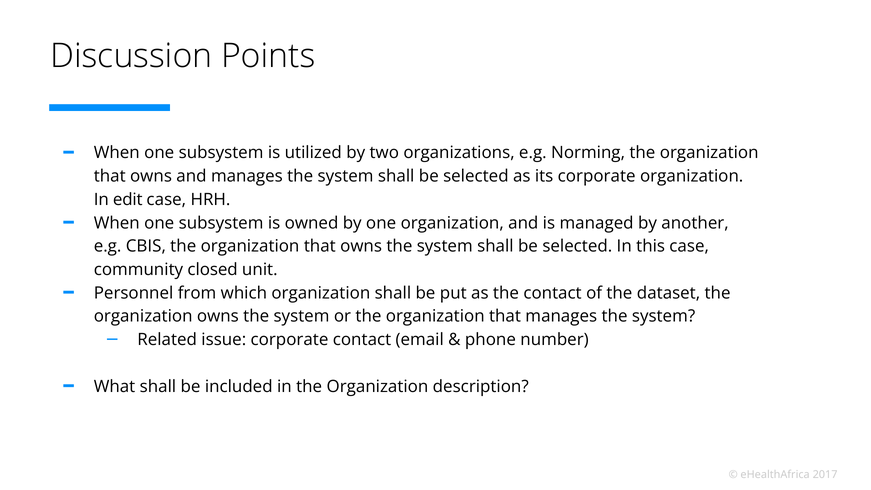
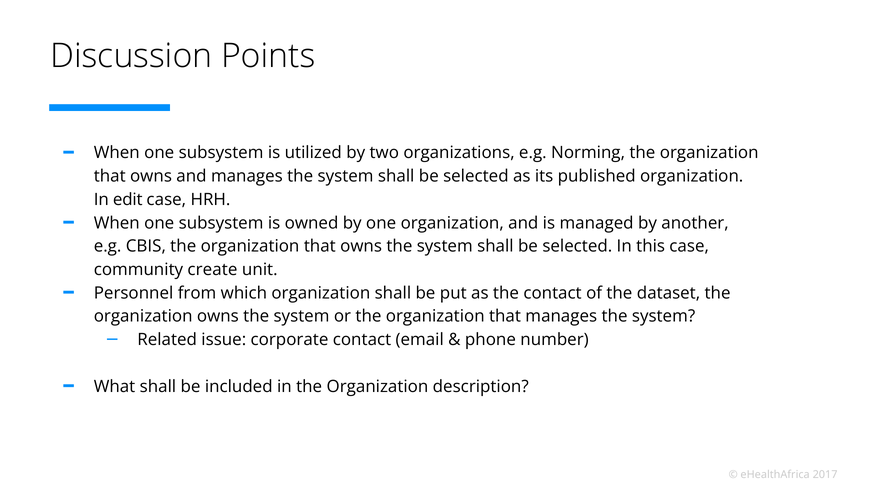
its corporate: corporate -> published
closed: closed -> create
